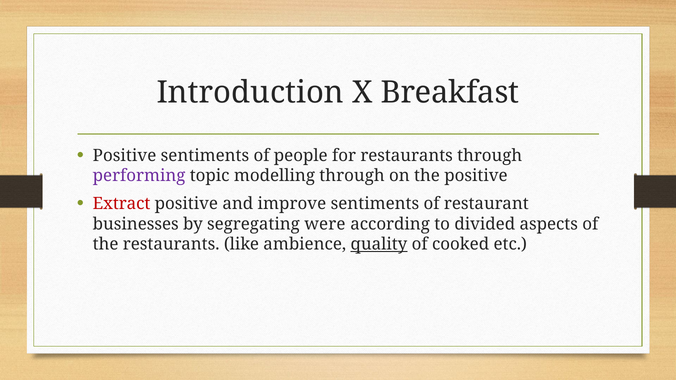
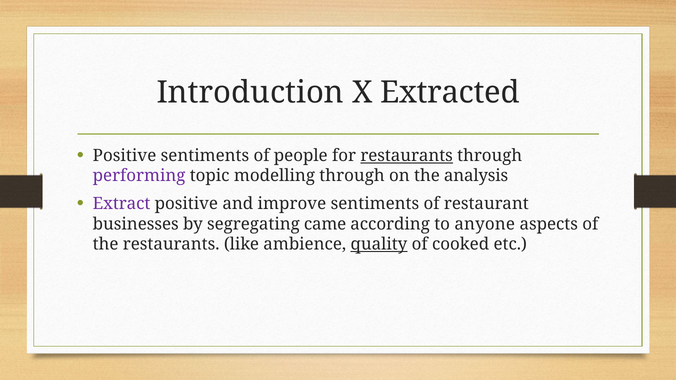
Breakfast: Breakfast -> Extracted
restaurants at (407, 156) underline: none -> present
the positive: positive -> analysis
Extract colour: red -> purple
were: were -> came
divided: divided -> anyone
